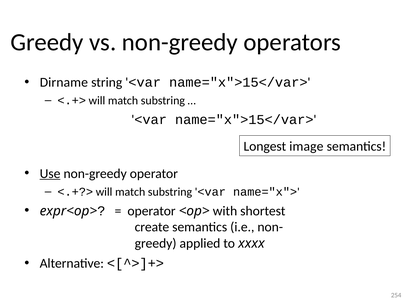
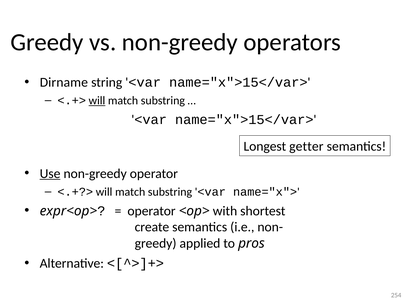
will at (97, 101) underline: none -> present
image: image -> getter
xxxx: xxxx -> pros
